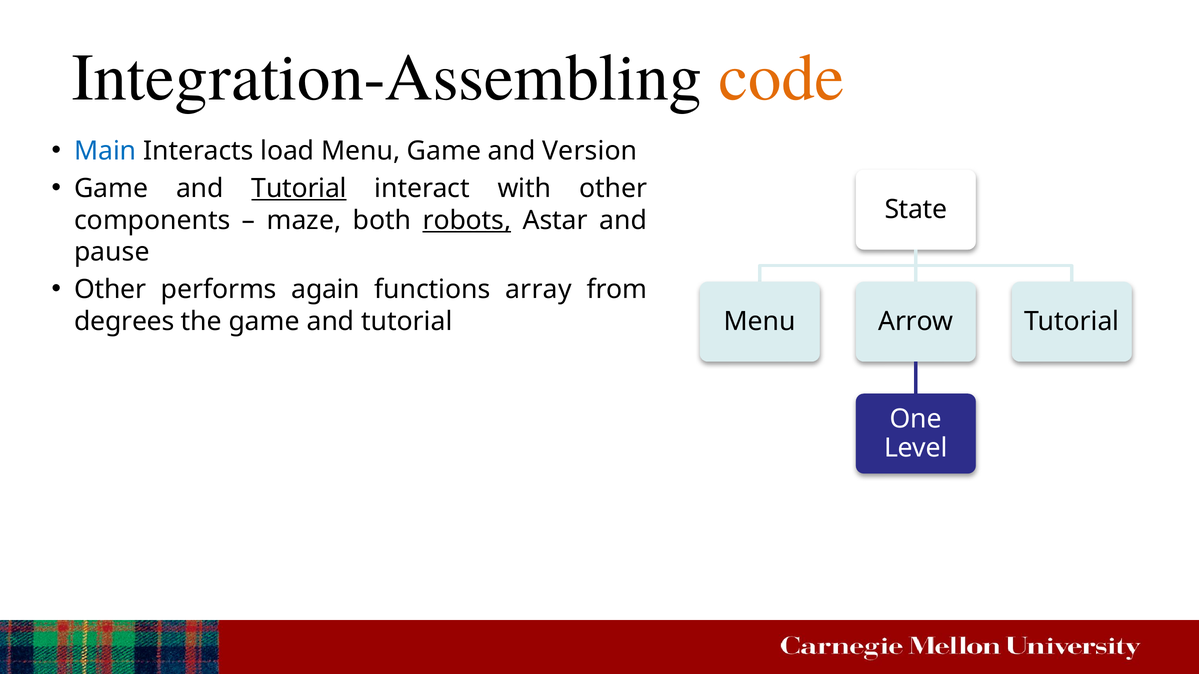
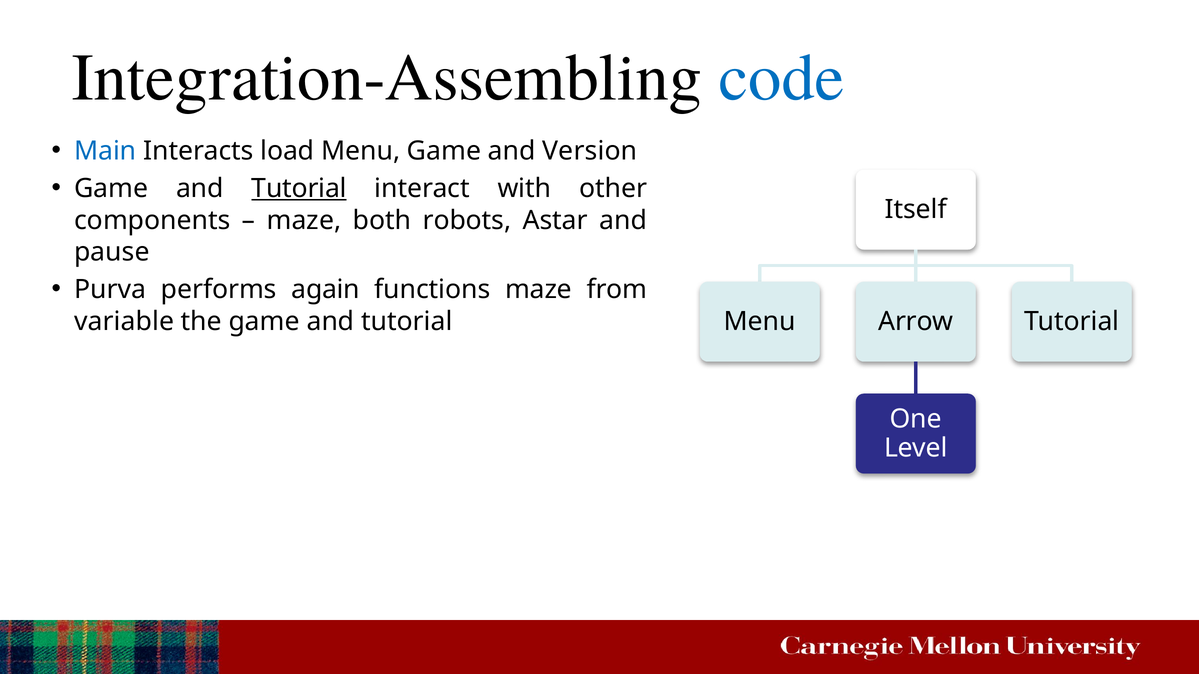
code colour: orange -> blue
State: State -> Itself
robots underline: present -> none
Other at (110, 290): Other -> Purva
functions array: array -> maze
degrees: degrees -> variable
